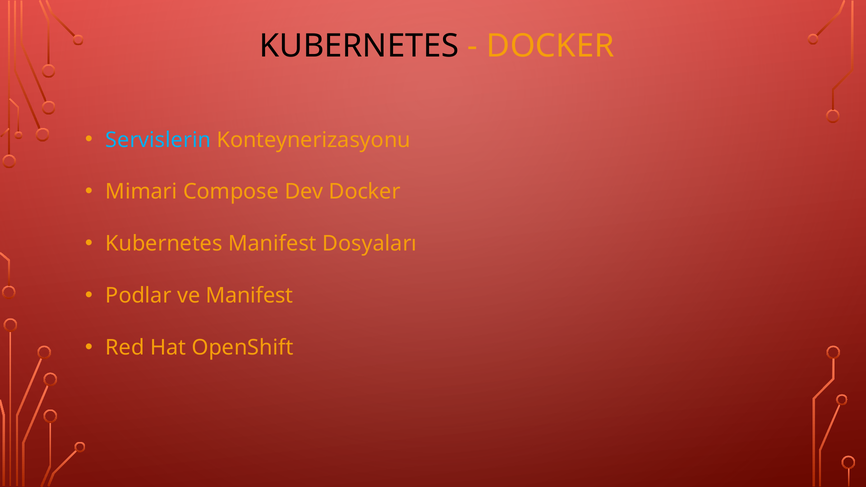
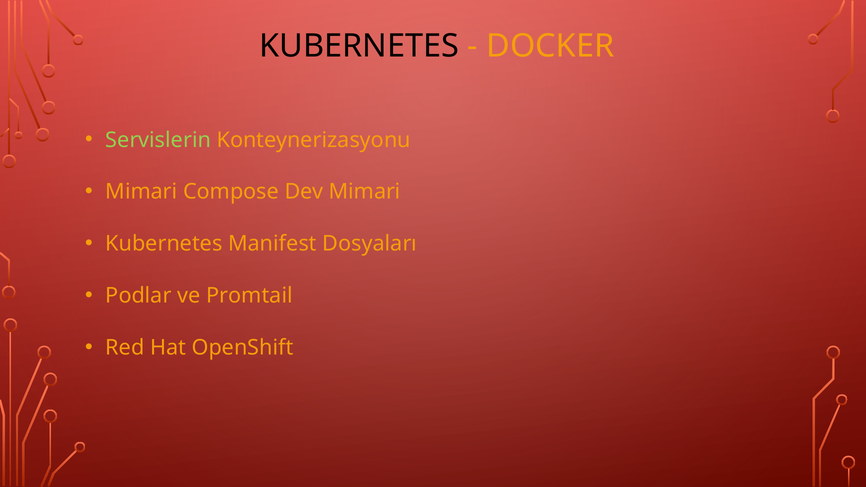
Servislerin colour: light blue -> light green
Dev Docker: Docker -> Mimari
ve Manifest: Manifest -> Promtail
